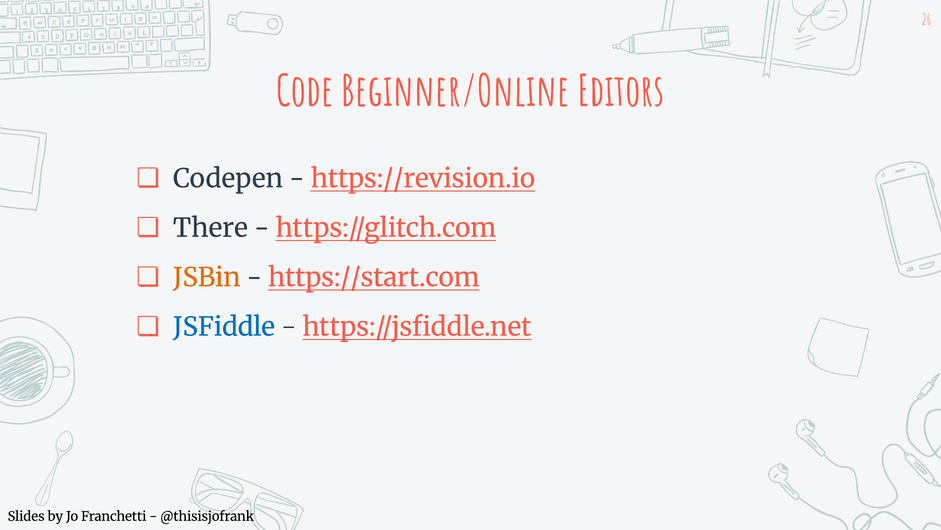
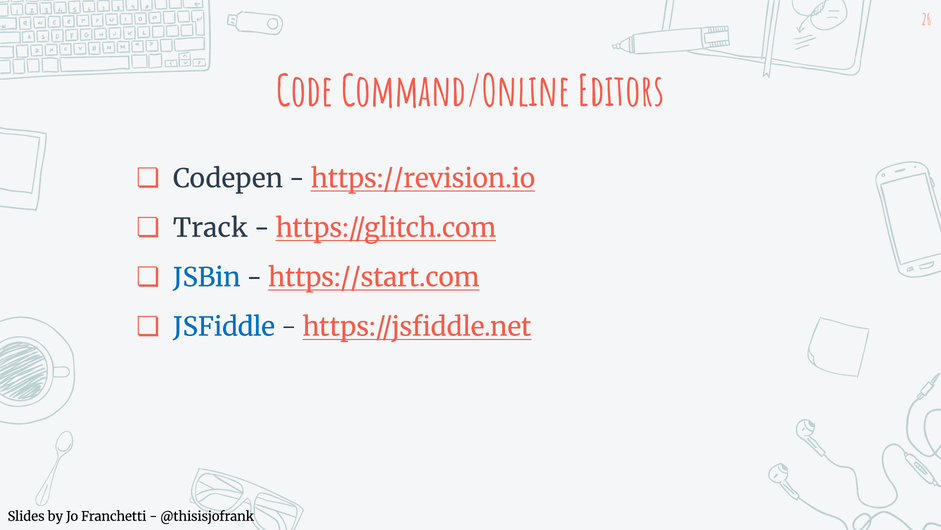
Beginner/Online: Beginner/Online -> Command/Online
There: There -> Track
JSBin colour: orange -> blue
